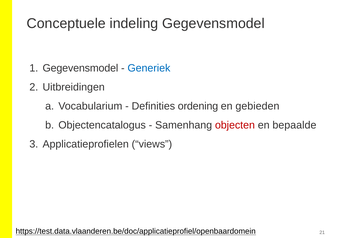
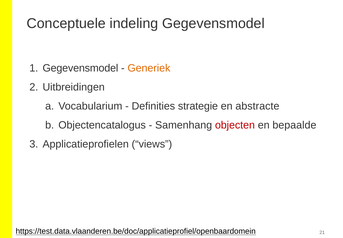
Generiek colour: blue -> orange
ordening: ordening -> strategie
gebieden: gebieden -> abstracte
